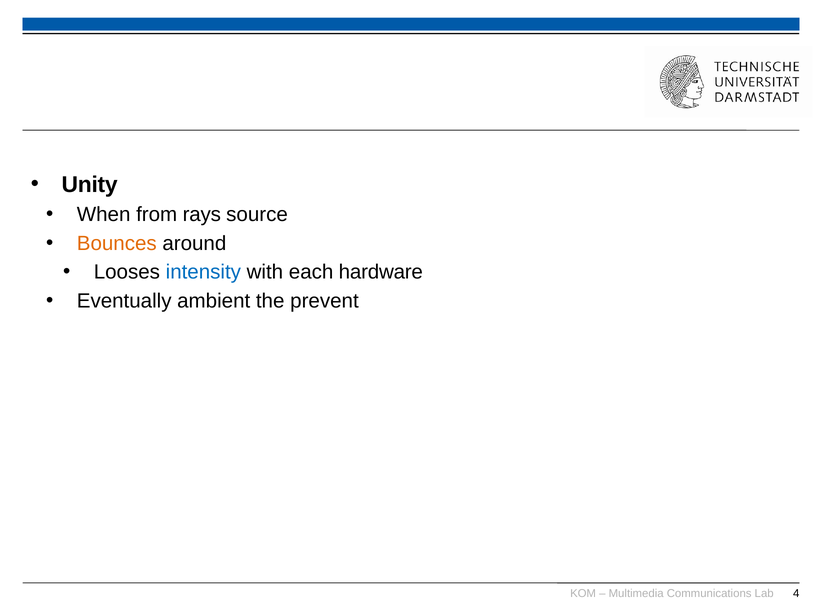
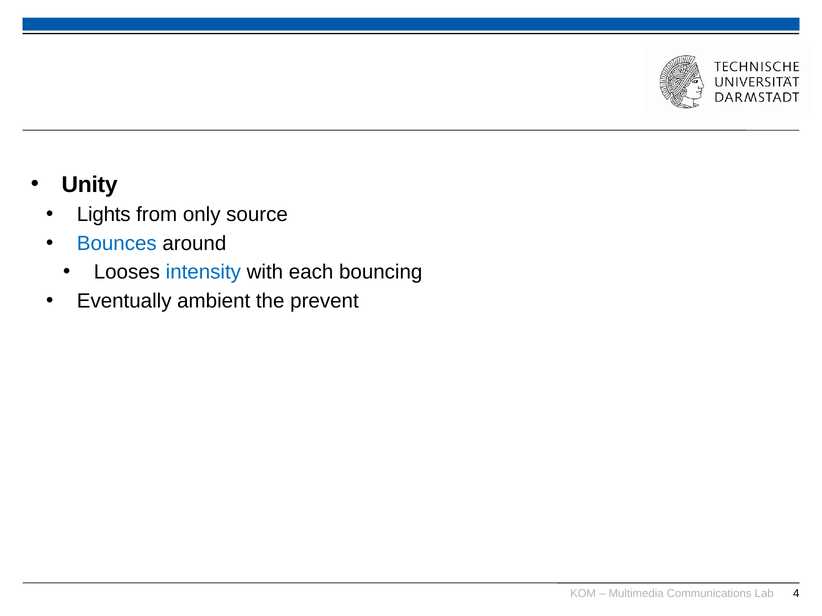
When: When -> Lights
rays: rays -> only
Bounces colour: orange -> blue
hardware: hardware -> bouncing
